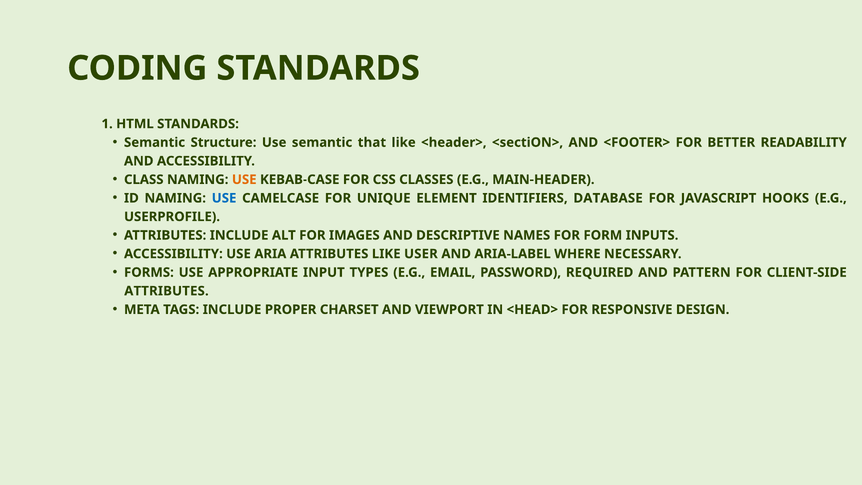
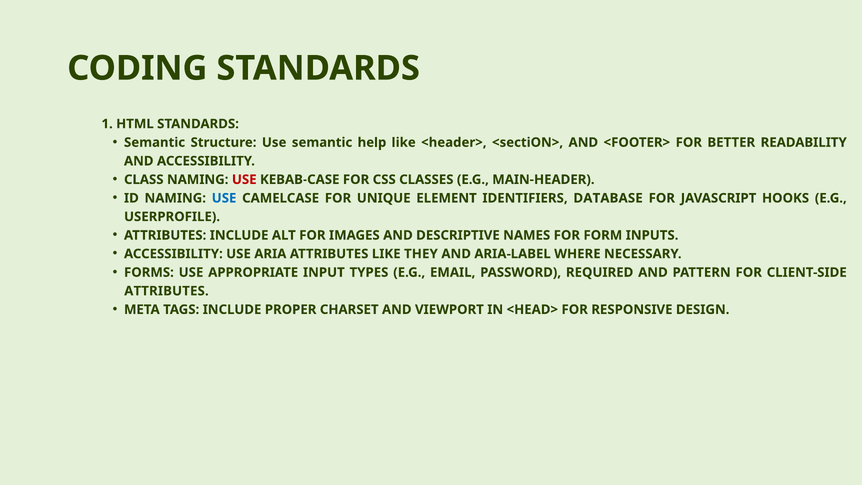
that: that -> help
USE at (244, 180) colour: orange -> red
USER: USER -> THEY
